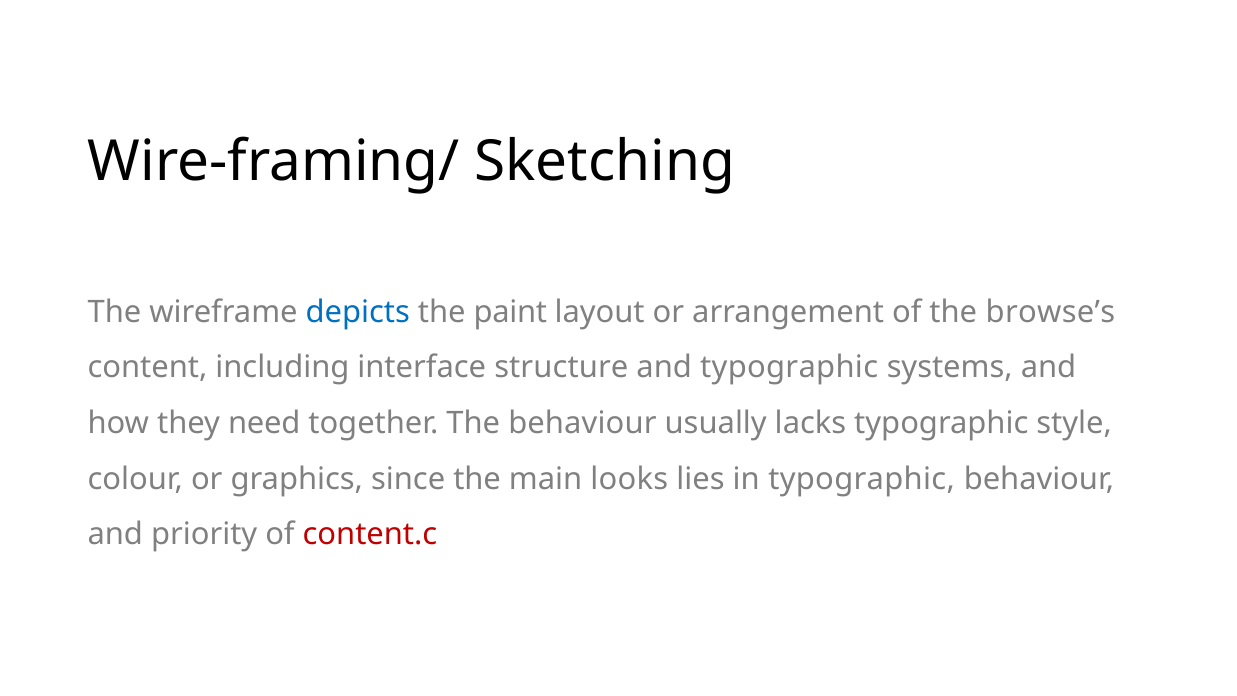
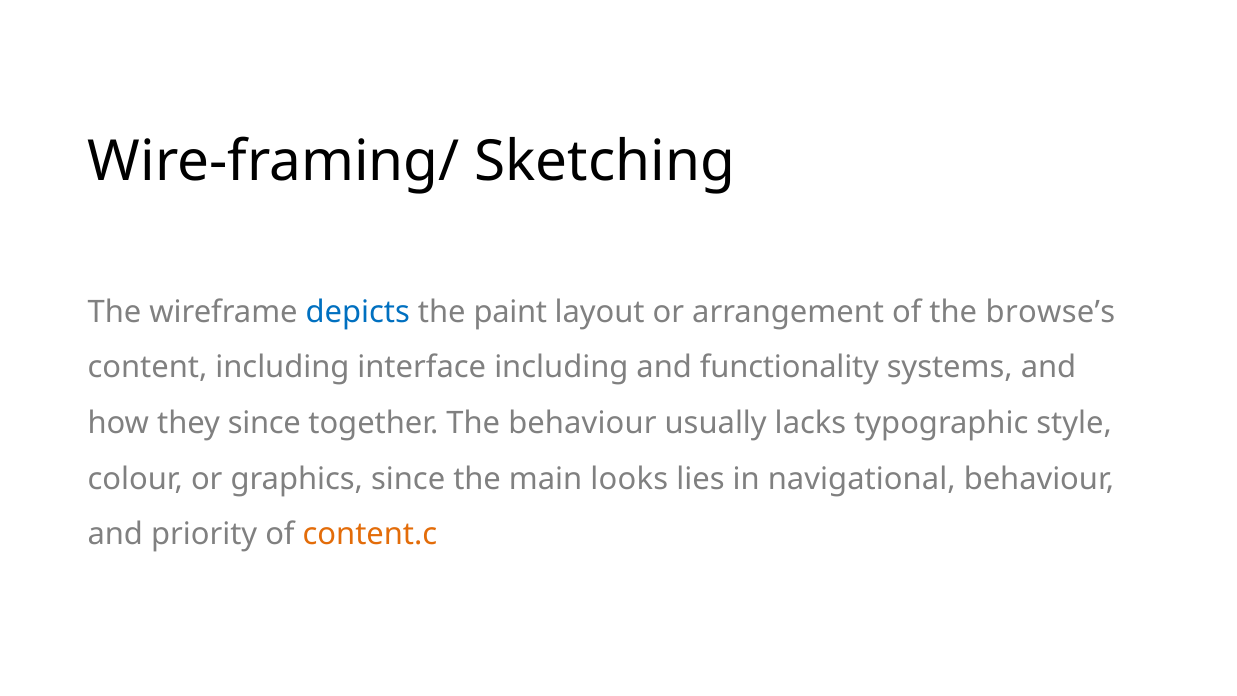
interface structure: structure -> including
and typographic: typographic -> functionality
they need: need -> since
in typographic: typographic -> navigational
content.c colour: red -> orange
